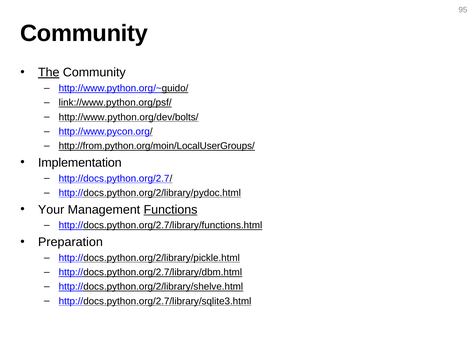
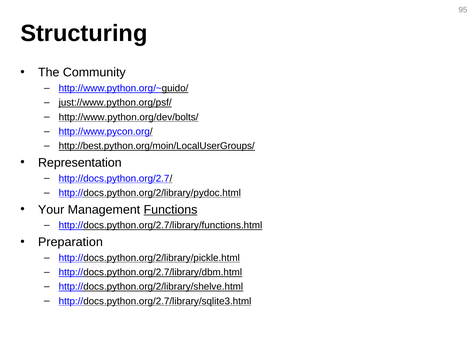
Community at (84, 33): Community -> Structuring
The underline: present -> none
link://www.python.org/psf/: link://www.python.org/psf/ -> just://www.python.org/psf/
http://from.python.org/moin/LocalUserGroups/: http://from.python.org/moin/LocalUserGroups/ -> http://best.python.org/moin/LocalUserGroups/
Implementation: Implementation -> Representation
